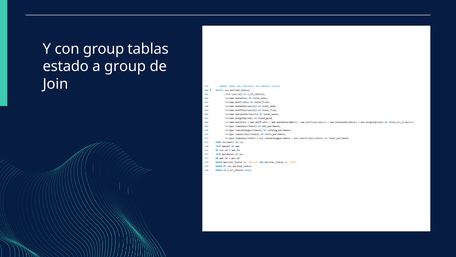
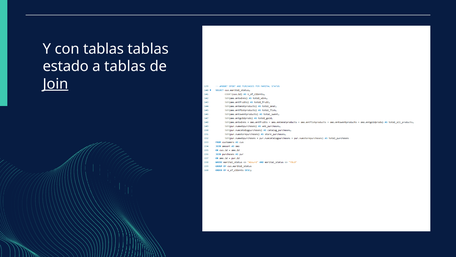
con group: group -> tablas
a group: group -> tablas
Join underline: none -> present
